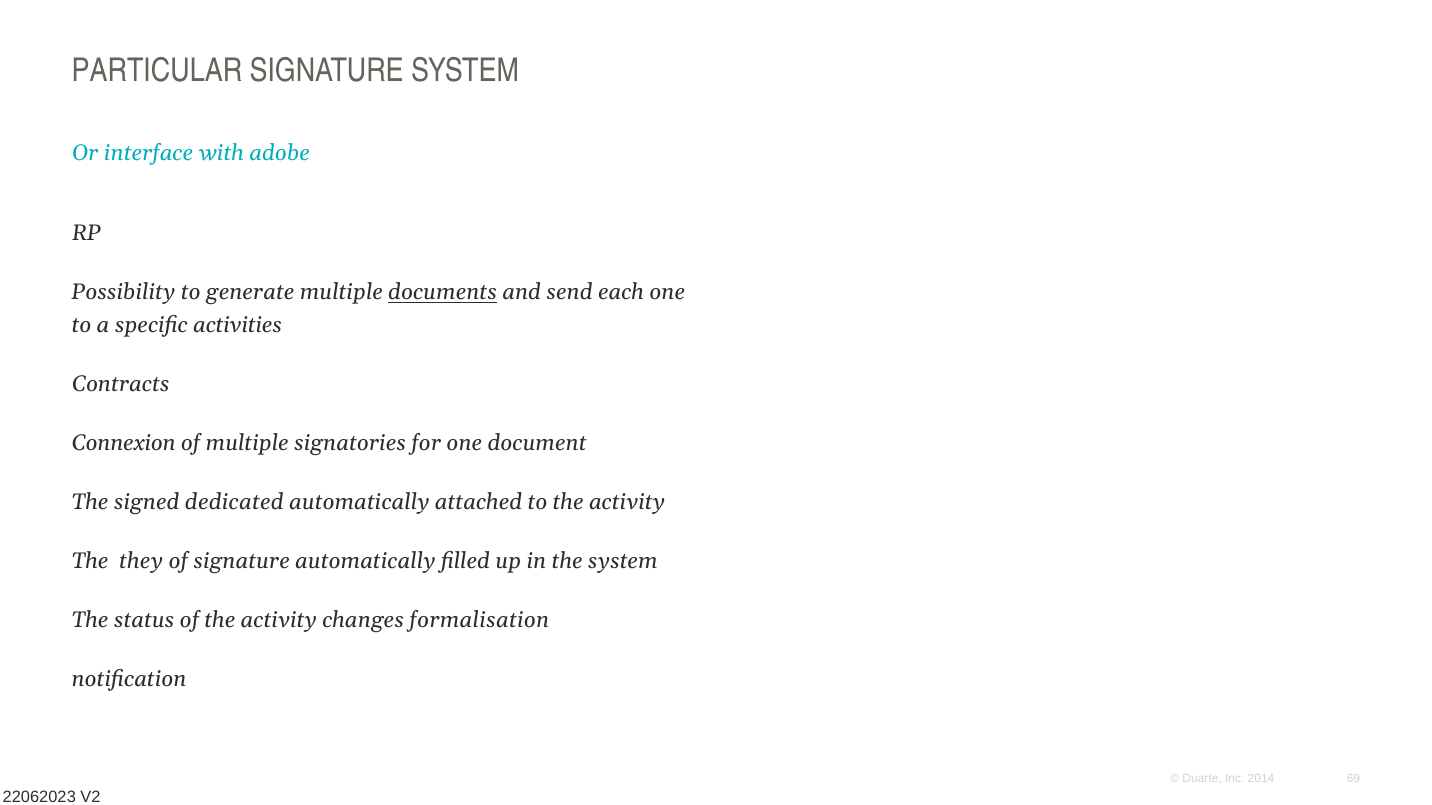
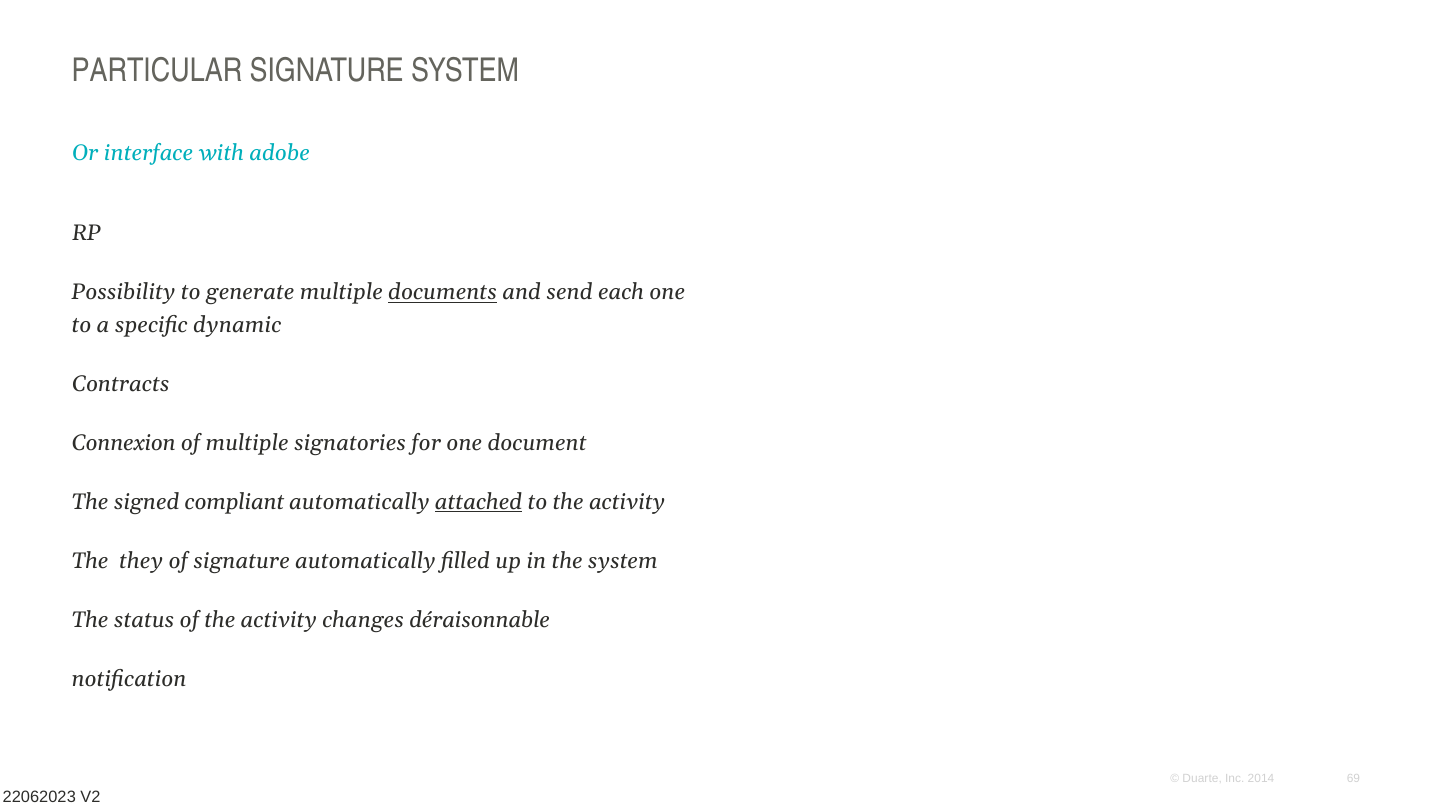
activities: activities -> dynamic
dedicated: dedicated -> compliant
attached underline: none -> present
formalisation: formalisation -> déraisonnable
